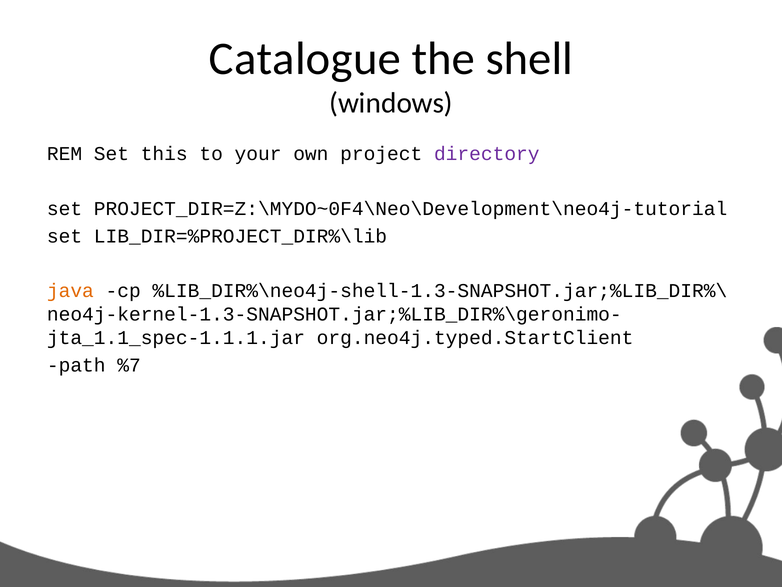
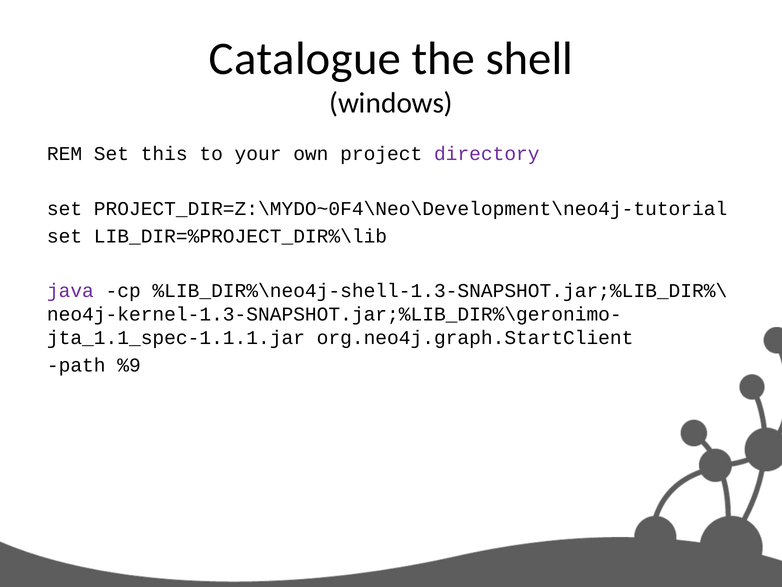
java colour: orange -> purple
org.neo4j.typed.StartClient: org.neo4j.typed.StartClient -> org.neo4j.graph.StartClient
%7: %7 -> %9
